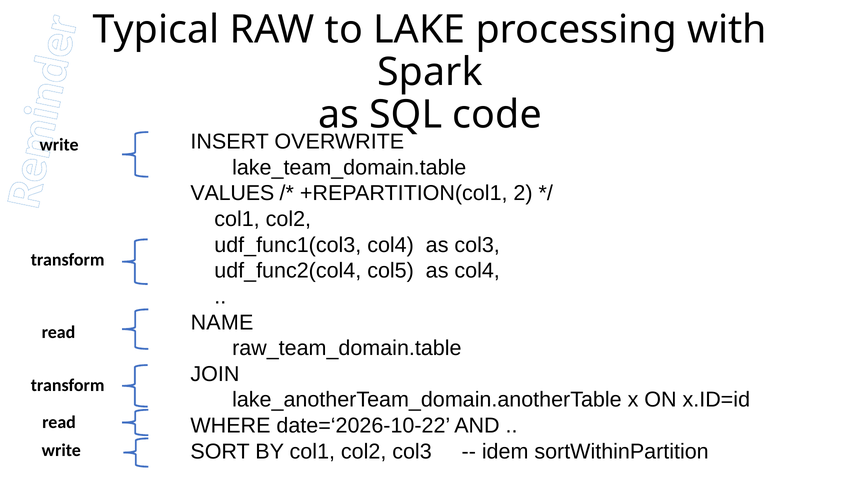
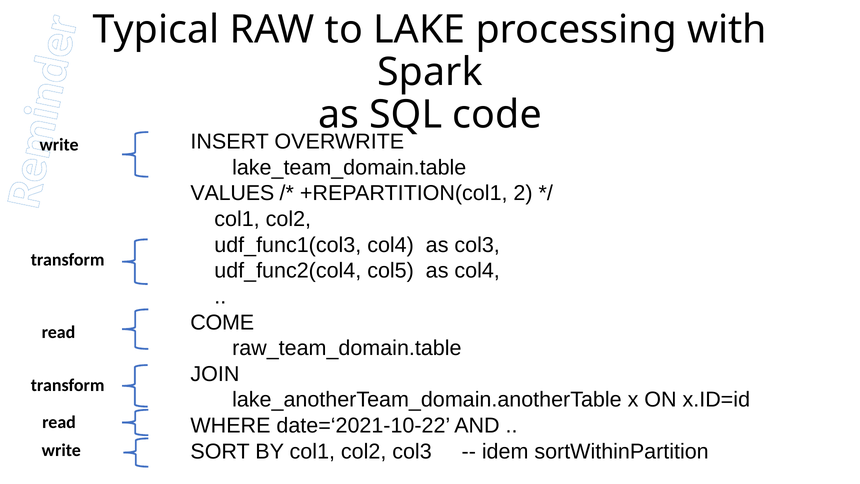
NAME: NAME -> COME
date=‘2026-10-22: date=‘2026-10-22 -> date=‘2021-10-22
